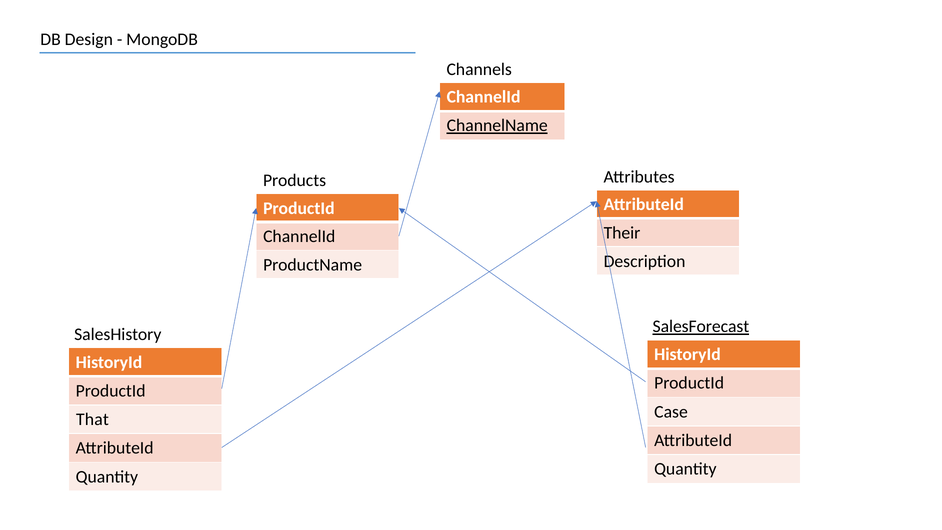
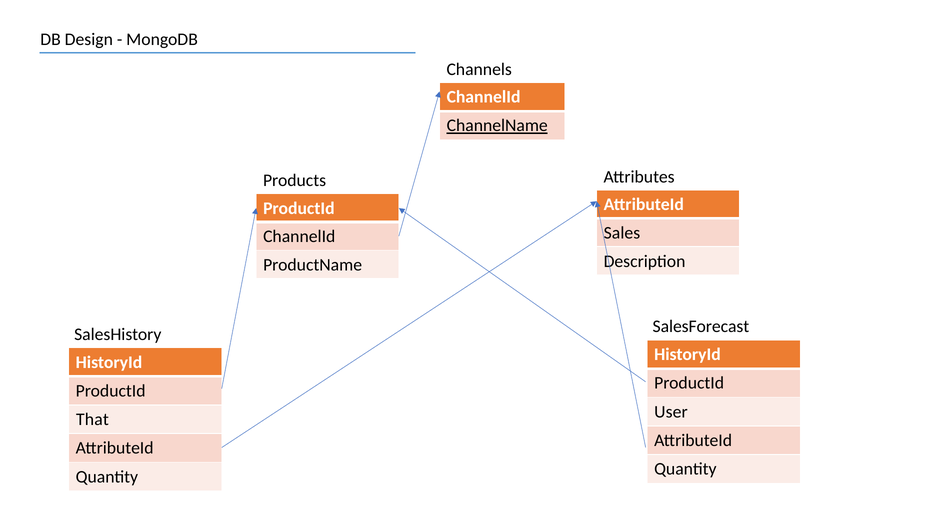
Their: Their -> Sales
SalesForecast underline: present -> none
Case: Case -> User
